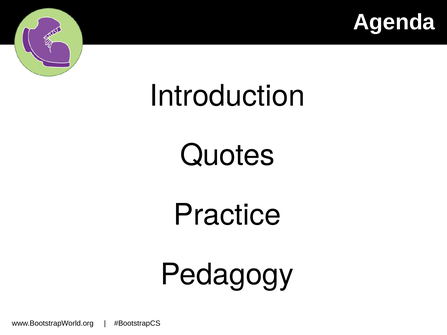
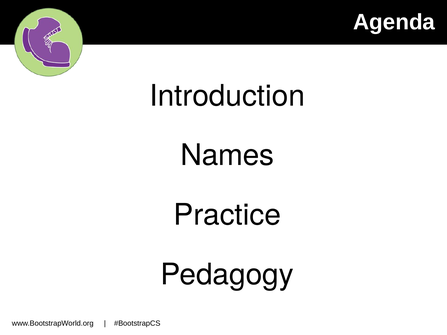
Quotes: Quotes -> Names
